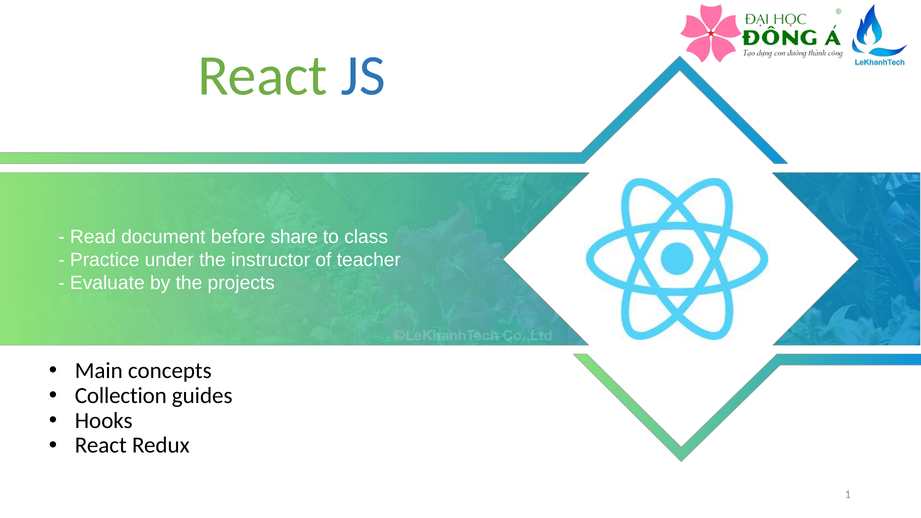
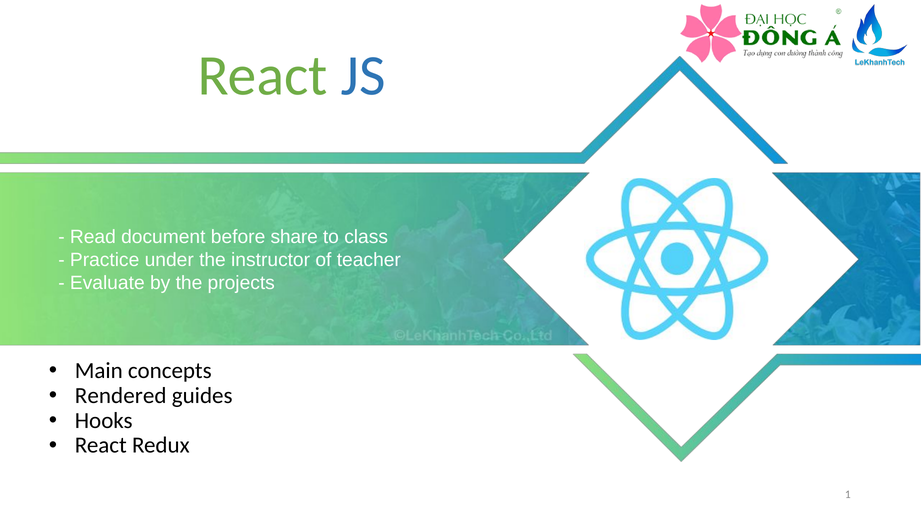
Collection: Collection -> Rendered
